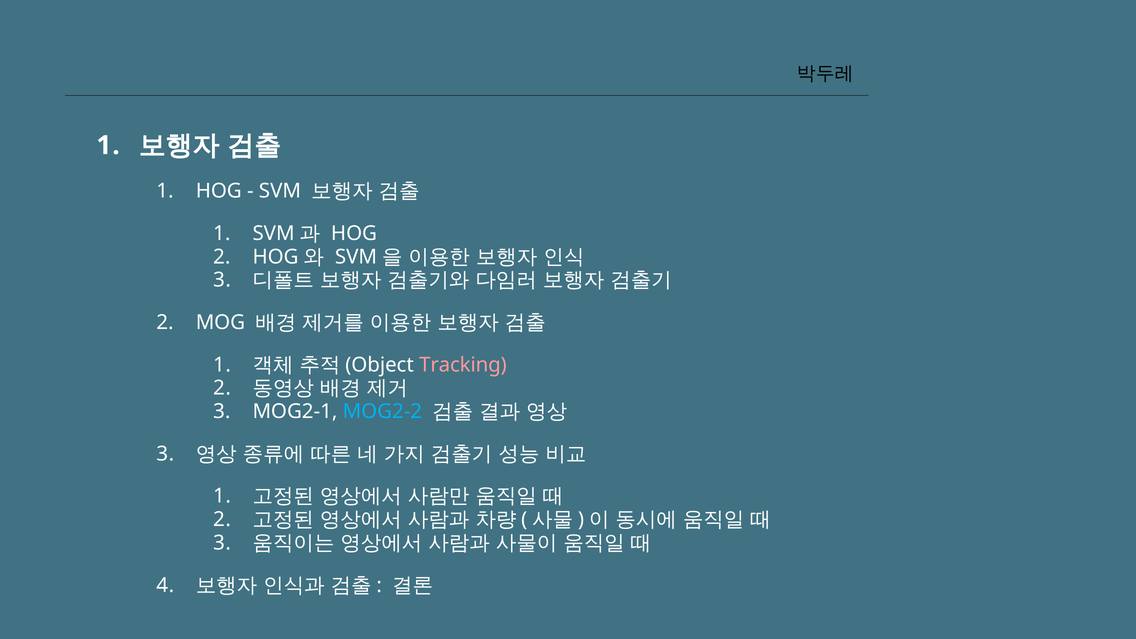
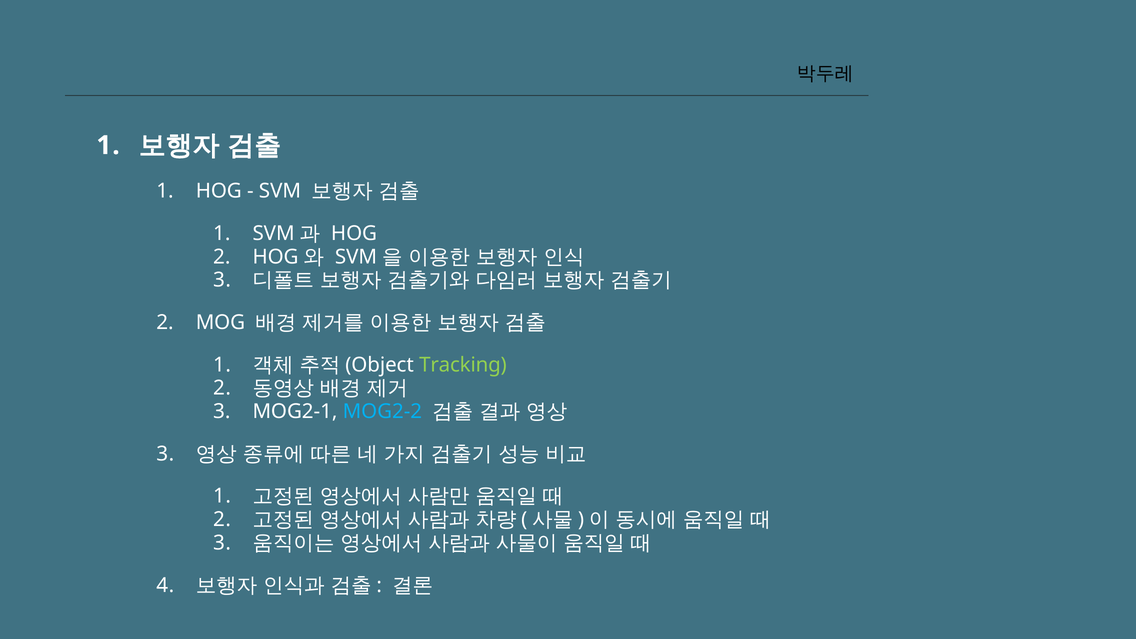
Tracking colour: pink -> light green
